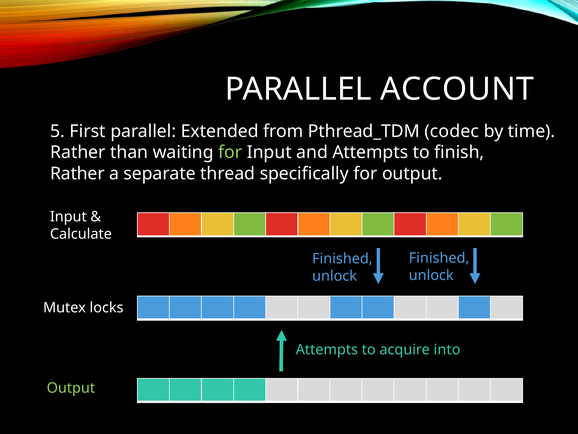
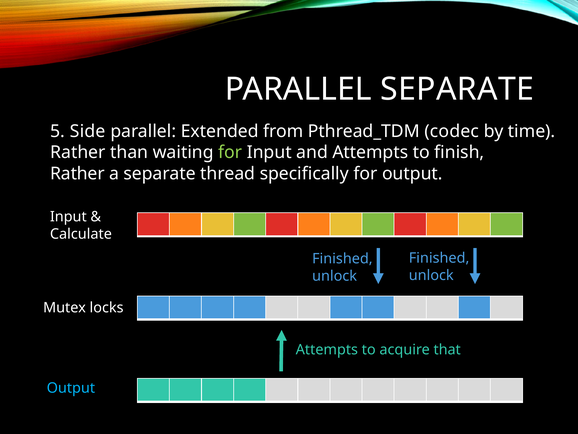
PARALLEL ACCOUNT: ACCOUNT -> SEPARATE
First: First -> Side
into: into -> that
Output at (71, 388) colour: light green -> light blue
